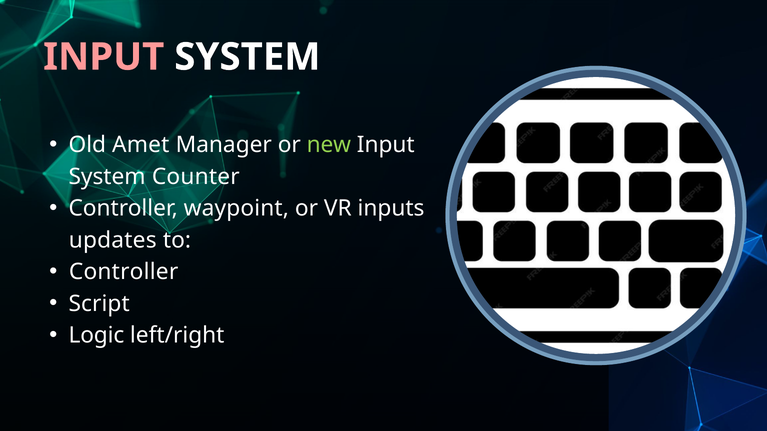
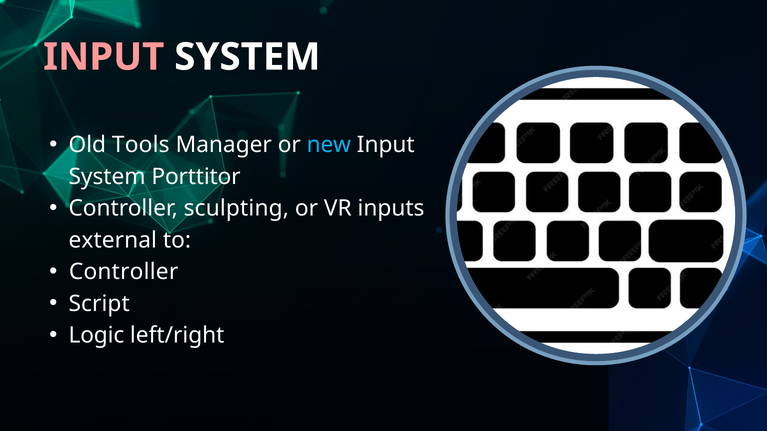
Amet: Amet -> Tools
new colour: light green -> light blue
Counter: Counter -> Porttitor
waypoint: waypoint -> sculpting
updates: updates -> external
